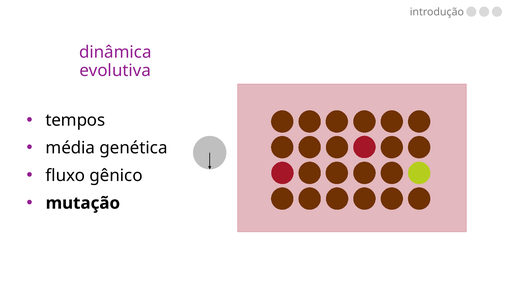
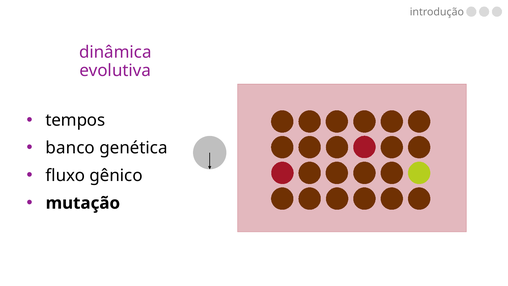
média: média -> banco
